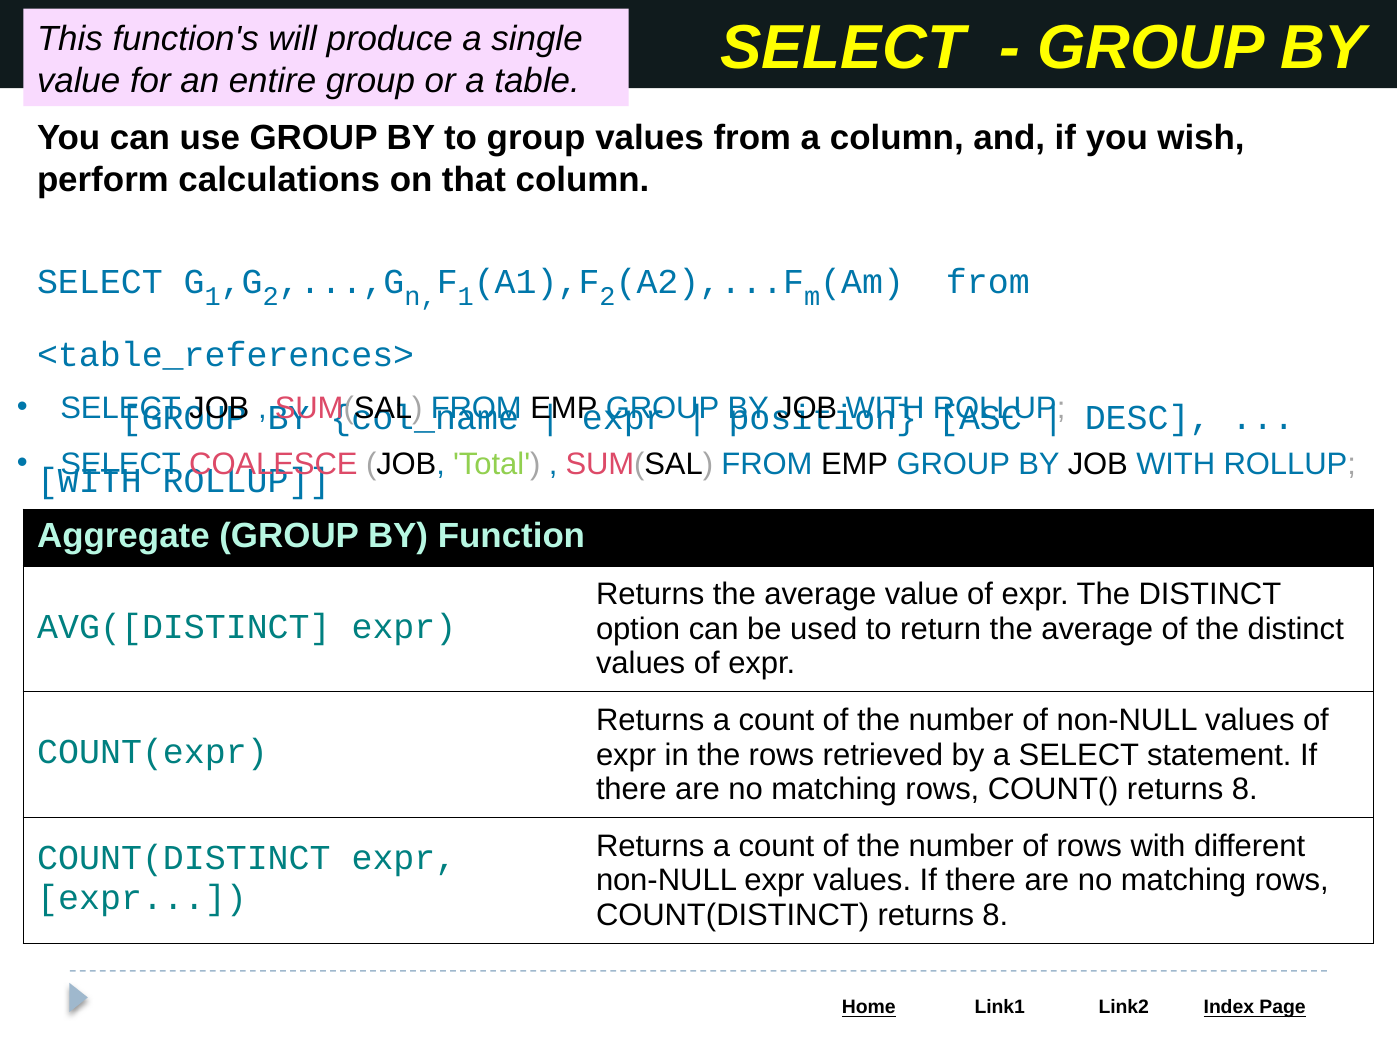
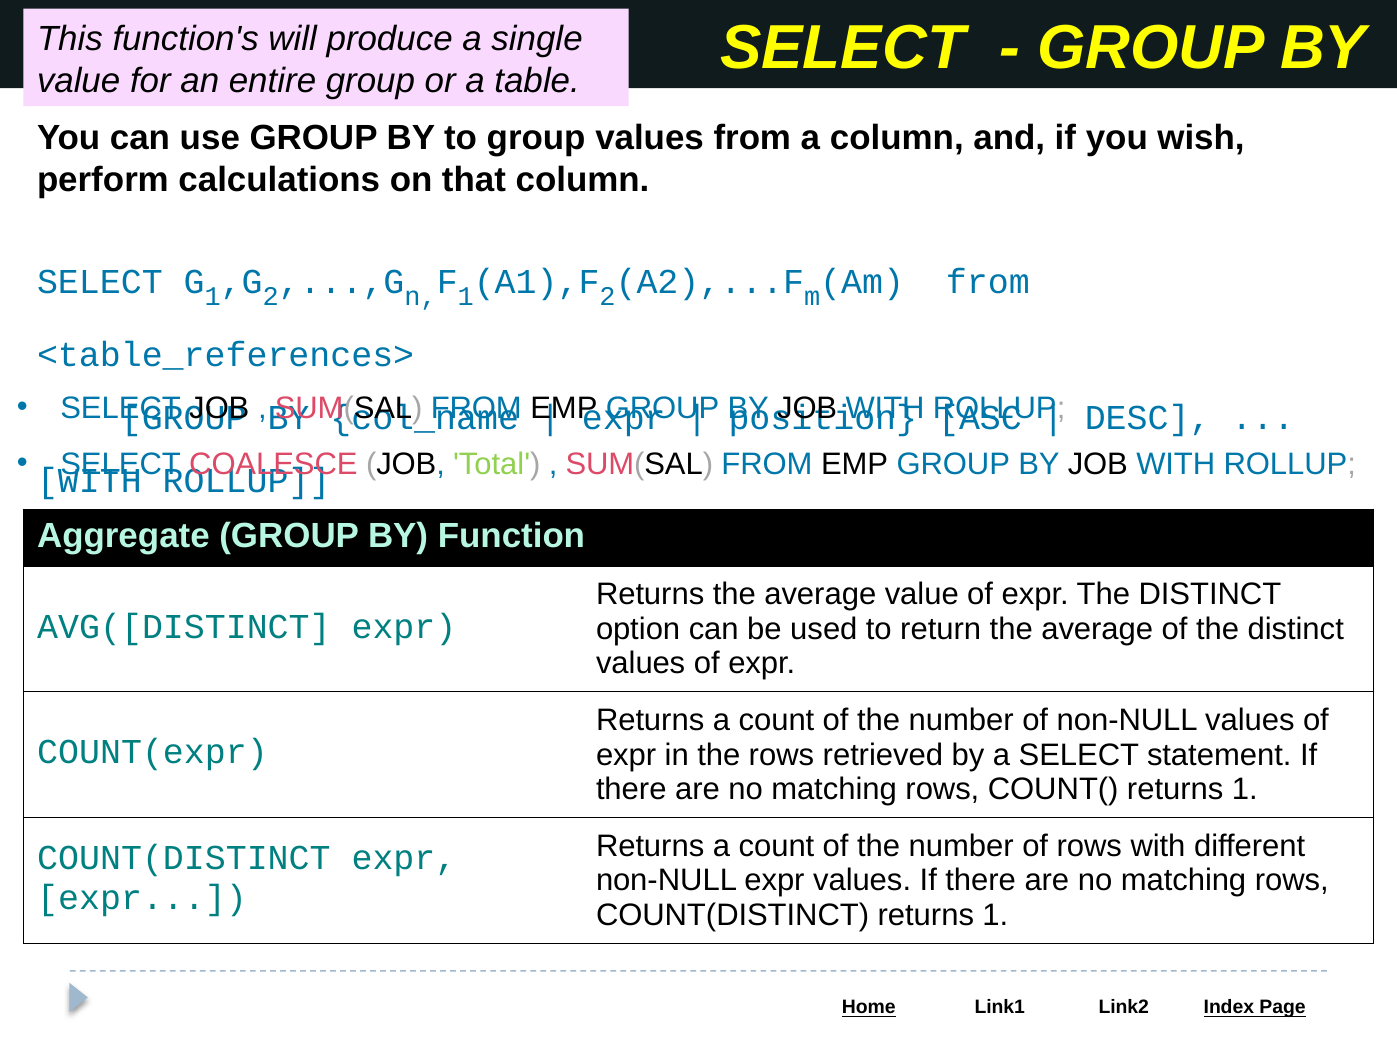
COUNT( returns 8: 8 -> 1
COUNT(DISTINCT returns 8: 8 -> 1
